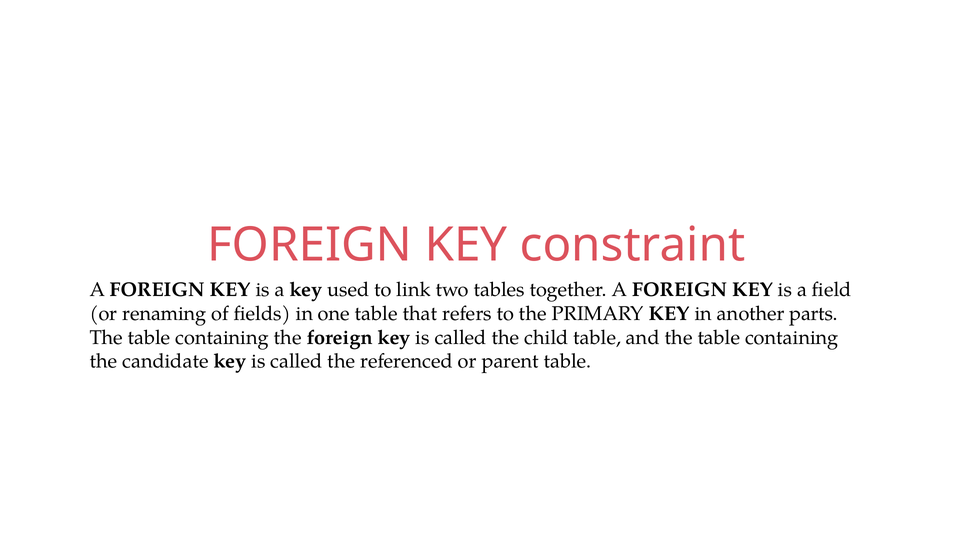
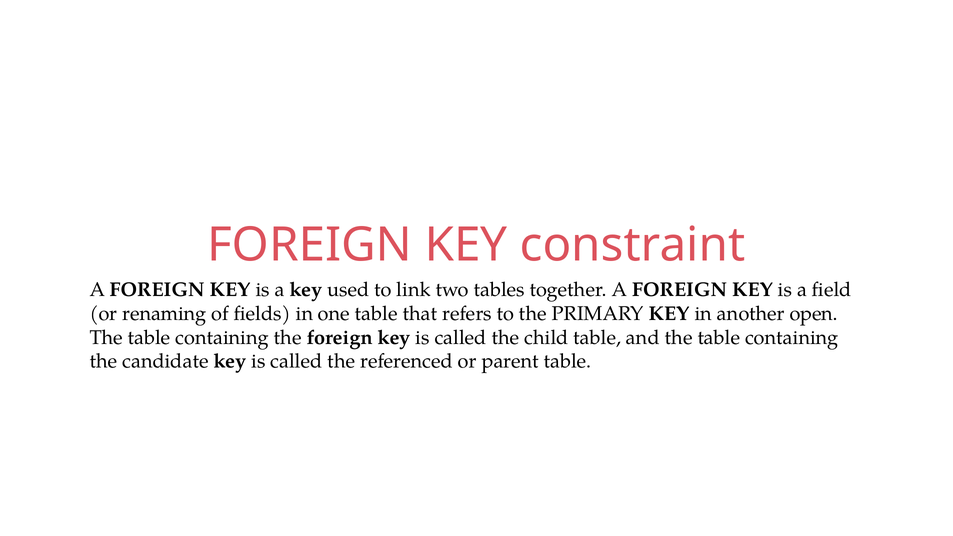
parts: parts -> open
